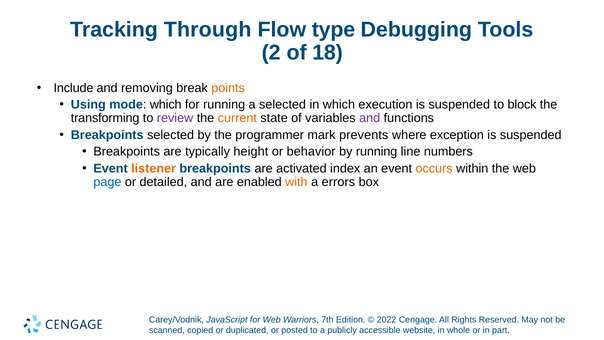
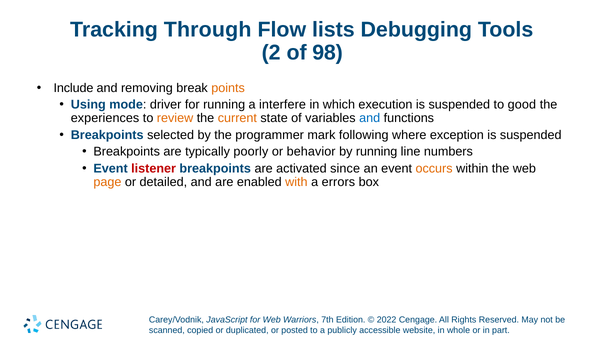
type: type -> lists
18: 18 -> 98
mode which: which -> driver
a selected: selected -> interfere
block: block -> good
transforming: transforming -> experiences
review colour: purple -> orange
and at (370, 118) colour: purple -> blue
prevents: prevents -> following
height: height -> poorly
listener colour: orange -> red
index: index -> since
page colour: blue -> orange
